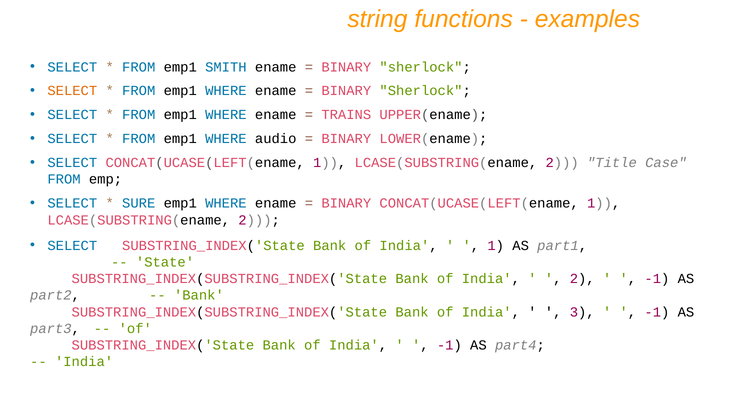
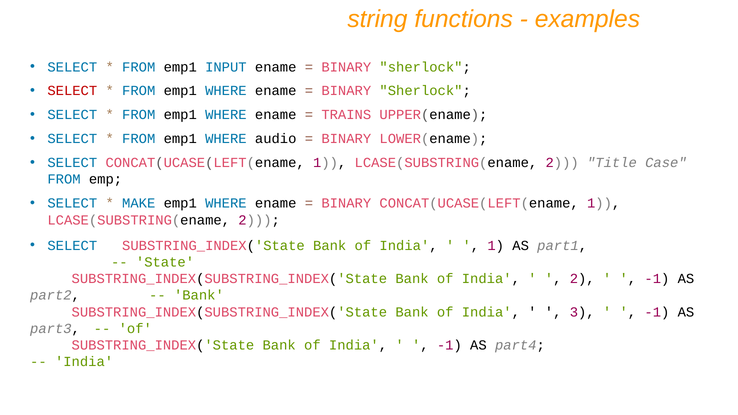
SMITH: SMITH -> INPUT
SELECT at (72, 91) colour: orange -> red
SURE: SURE -> MAKE
